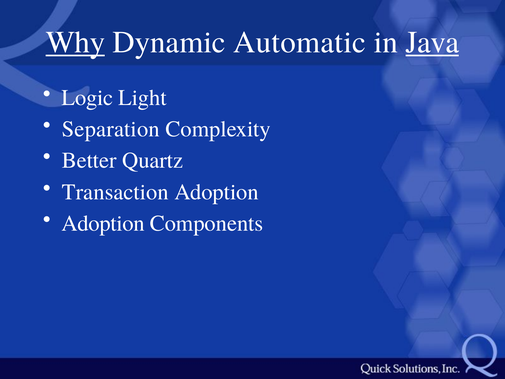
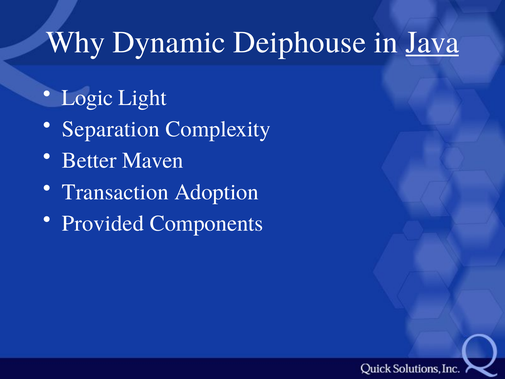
Why underline: present -> none
Automatic: Automatic -> Deiphouse
Quartz: Quartz -> Maven
Adoption at (103, 223): Adoption -> Provided
